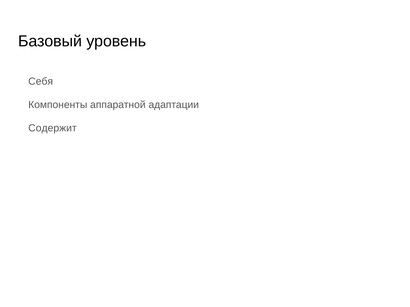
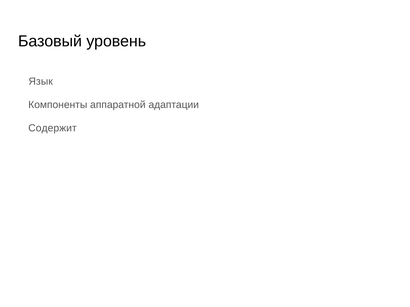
Себя: Себя -> Язык
